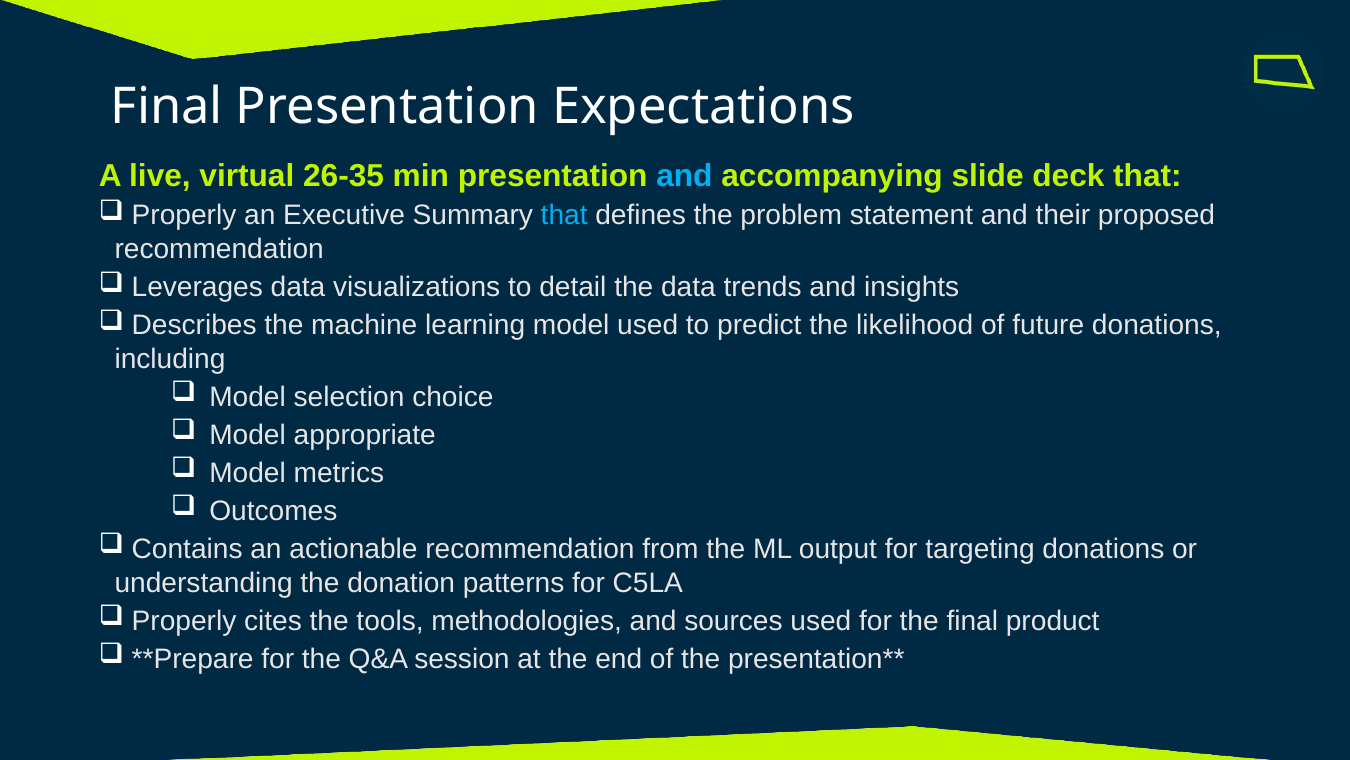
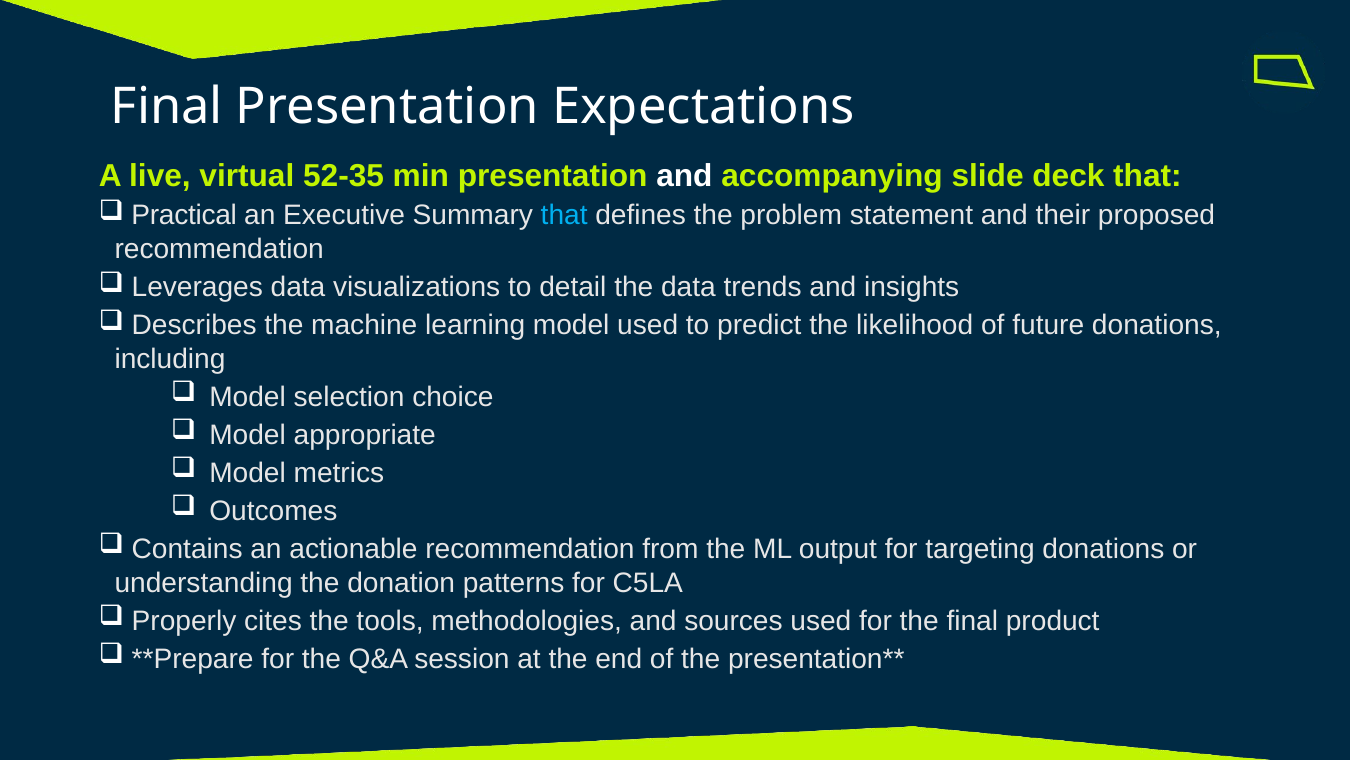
26-35: 26-35 -> 52-35
and at (684, 176) colour: light blue -> white
Properly at (184, 215): Properly -> Practical
